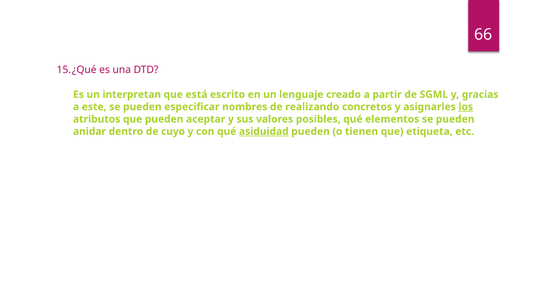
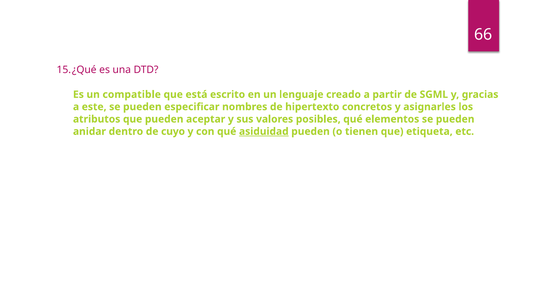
interpretan: interpretan -> compatible
realizando: realizando -> hipertexto
los underline: present -> none
